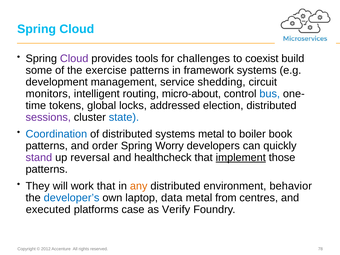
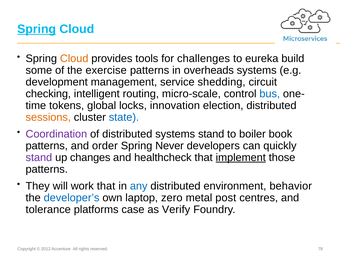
Spring at (37, 29) underline: none -> present
Cloud at (74, 59) colour: purple -> orange
coexist: coexist -> eureka
framework: framework -> overheads
monitors: monitors -> checking
micro-about: micro-about -> micro-scale
addressed: addressed -> innovation
sessions colour: purple -> orange
Coordination colour: blue -> purple
systems metal: metal -> stand
Worry: Worry -> Never
reversal: reversal -> changes
any colour: orange -> blue
data: data -> zero
from: from -> post
executed: executed -> tolerance
